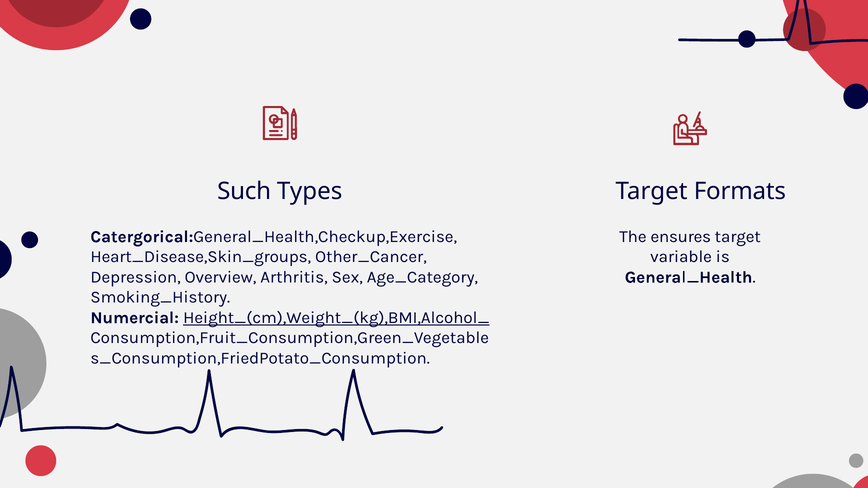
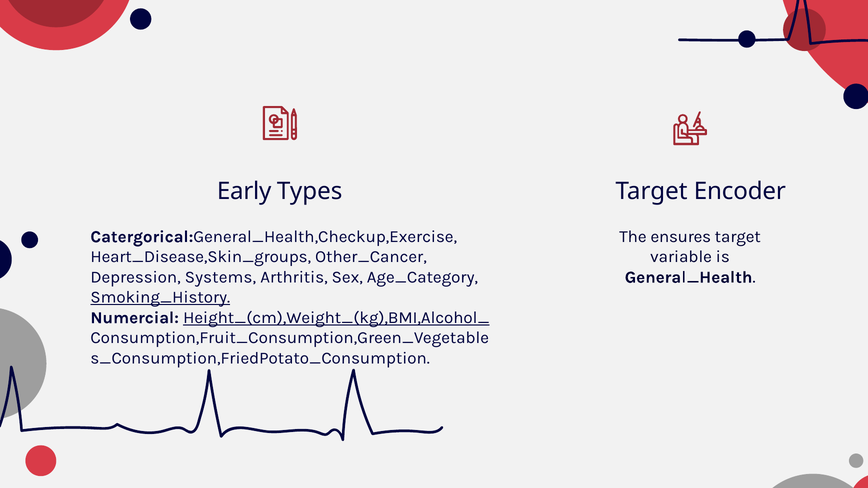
Such: Such -> Early
Formats: Formats -> Encoder
Overview: Overview -> Systems
Smoking_History underline: none -> present
